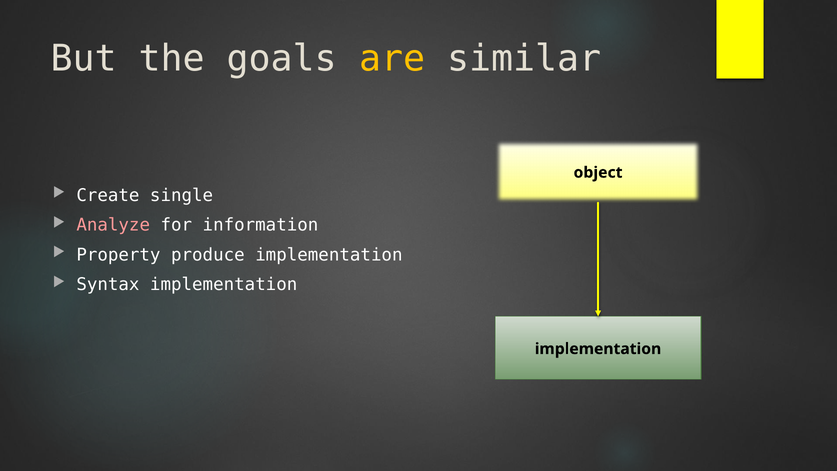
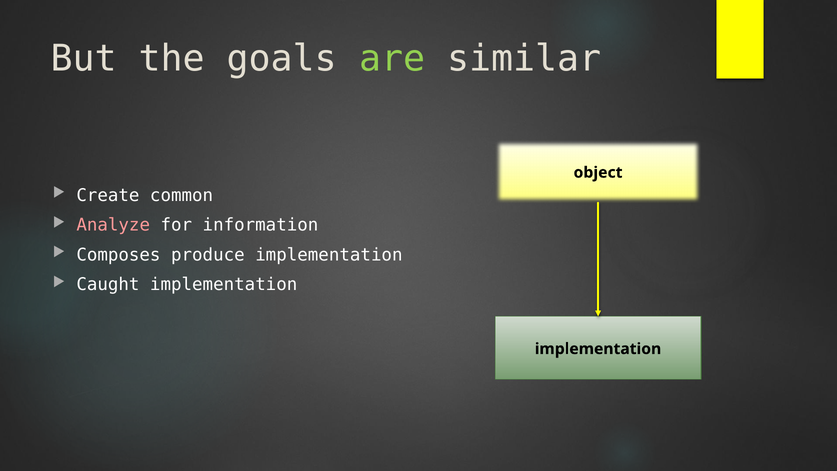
are colour: yellow -> light green
single: single -> common
Property: Property -> Composes
Syntax: Syntax -> Caught
